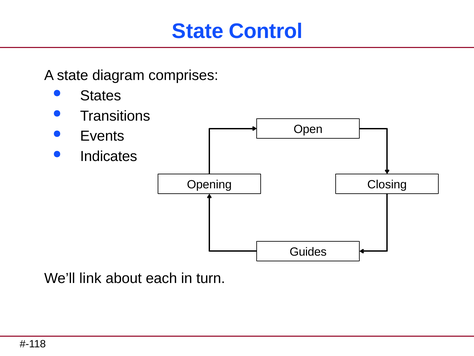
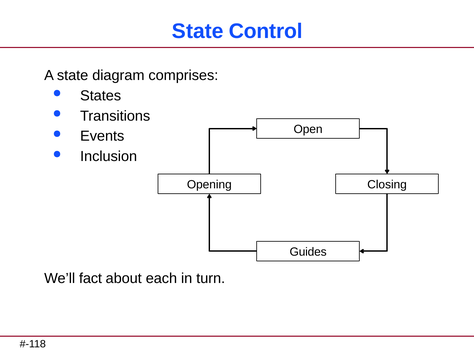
Indicates: Indicates -> Inclusion
link: link -> fact
